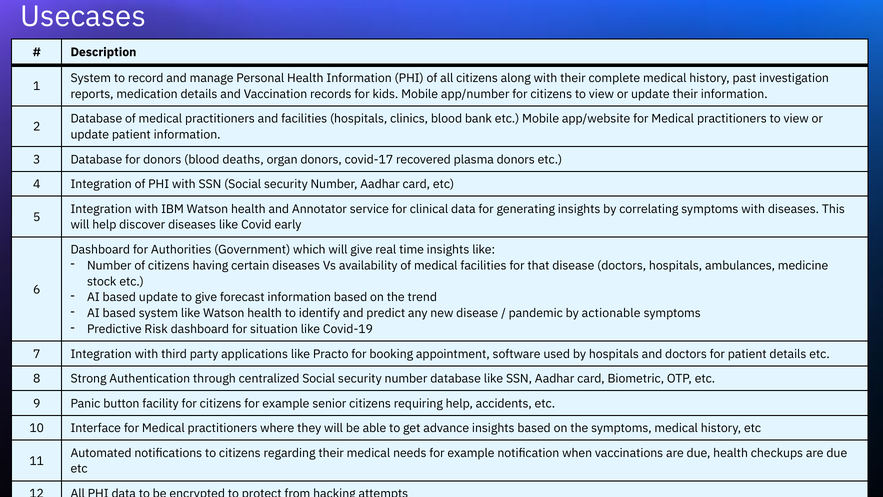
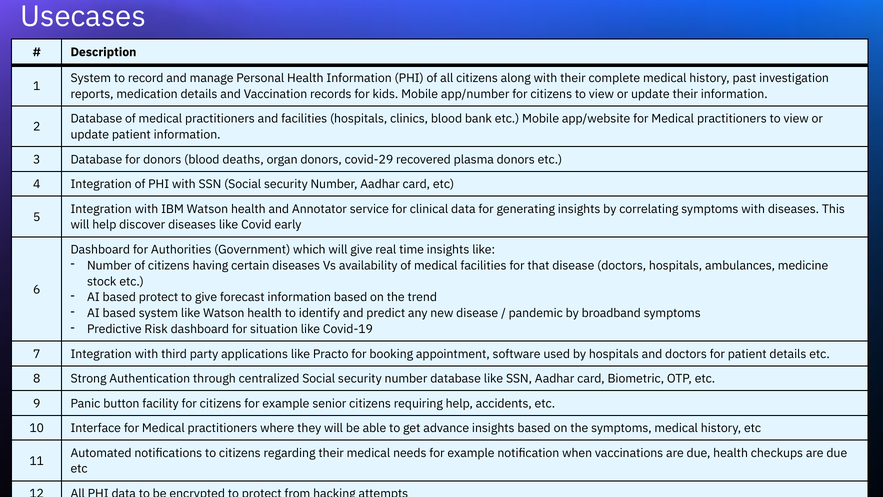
covid-17: covid-17 -> covid-29
based update: update -> protect
actionable: actionable -> broadband
